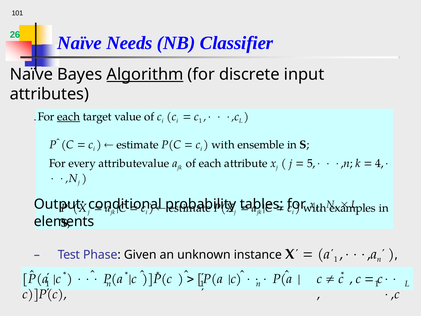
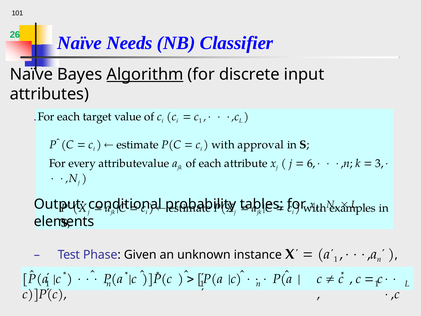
each at (69, 117) underline: present -> none
ensemble: ensemble -> approval
5: 5 -> 6
4: 4 -> 3
